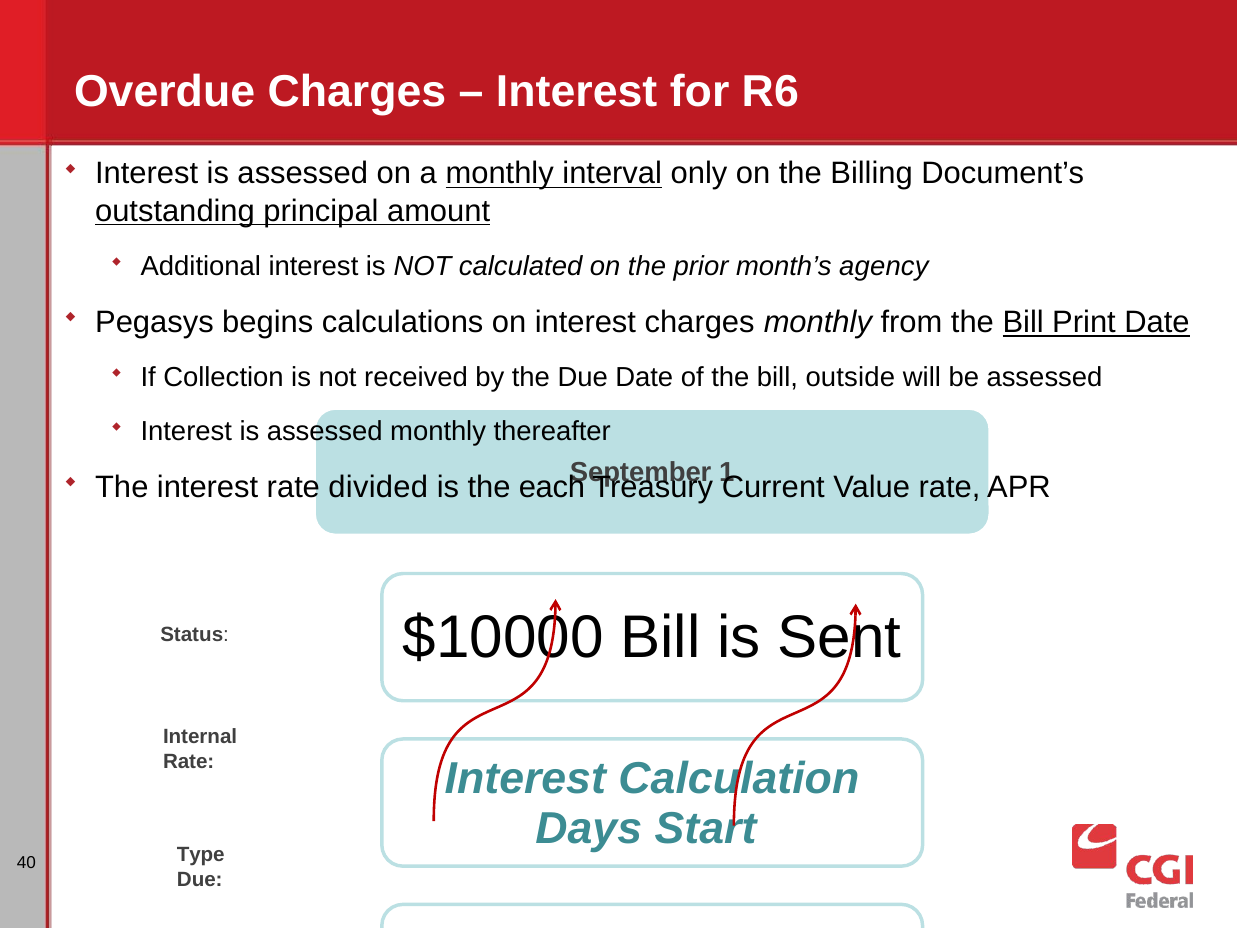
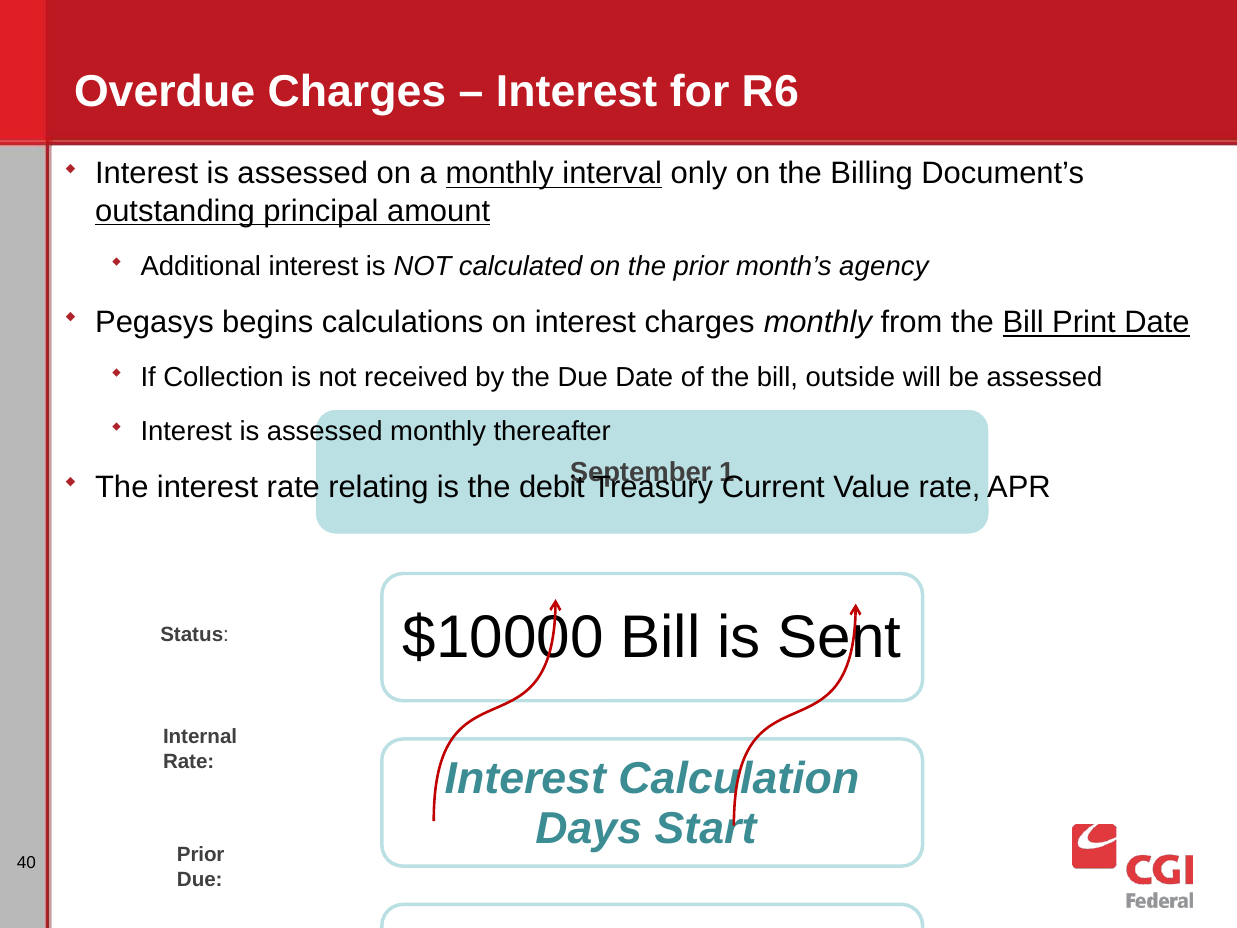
divided: divided -> relating
each: each -> debit
Type at (201, 855): Type -> Prior
